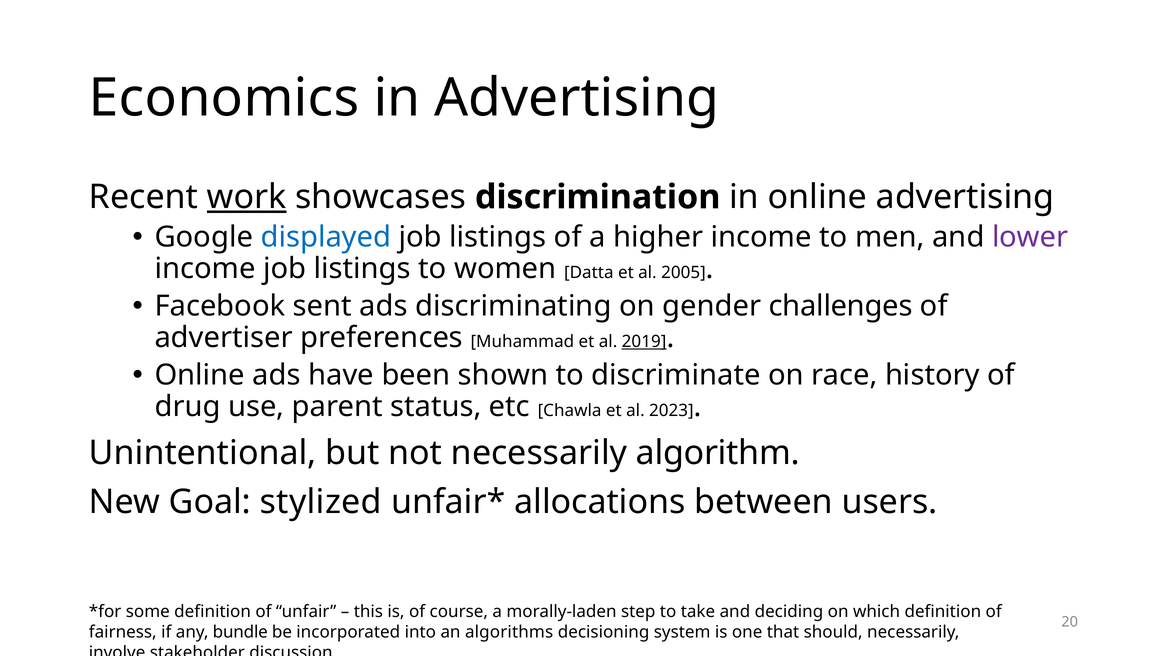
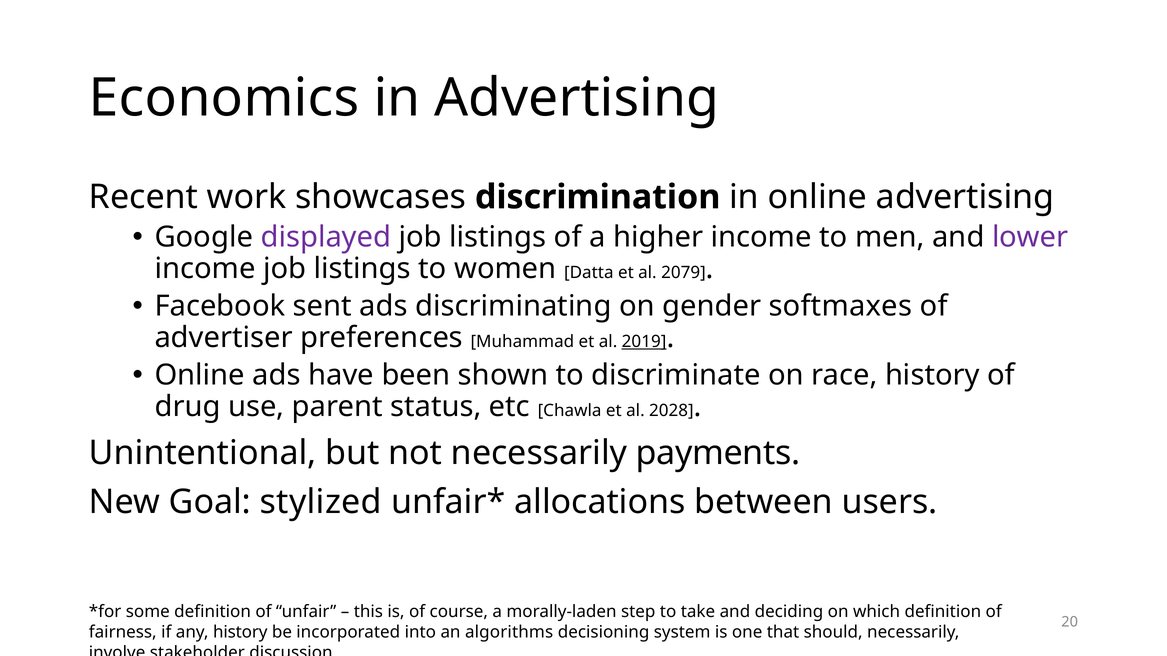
work underline: present -> none
displayed colour: blue -> purple
2005: 2005 -> 2079
challenges: challenges -> softmaxes
2023: 2023 -> 2028
algorithm: algorithm -> payments
any bundle: bundle -> history
